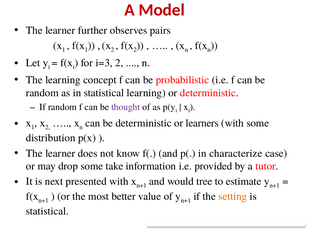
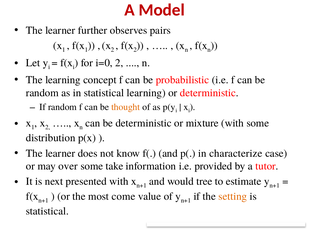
i=3: i=3 -> i=0
thought colour: purple -> orange
learners: learners -> mixture
drop: drop -> over
better: better -> come
